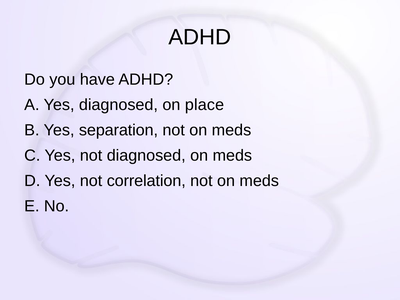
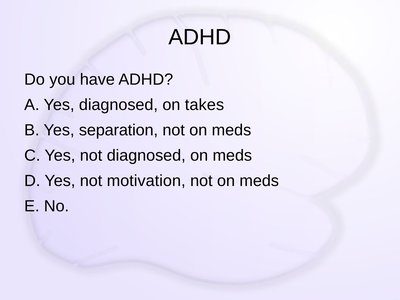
place: place -> takes
correlation: correlation -> motivation
